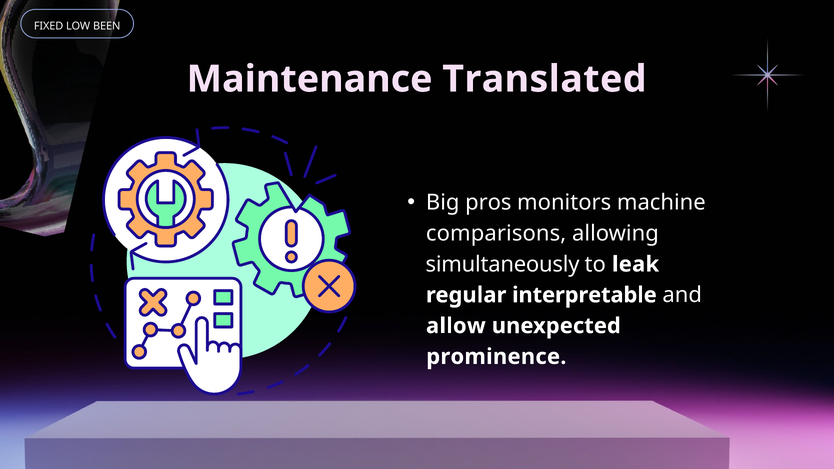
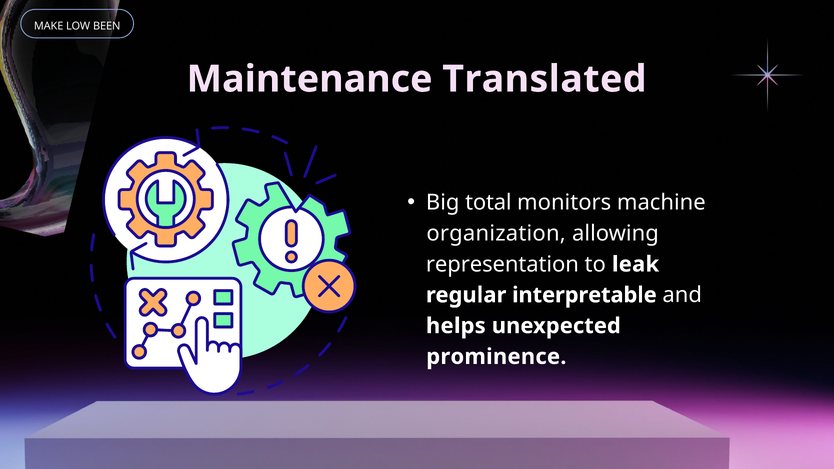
FIXED: FIXED -> MAKE
pros: pros -> total
comparisons: comparisons -> organization
simultaneously: simultaneously -> representation
allow: allow -> helps
